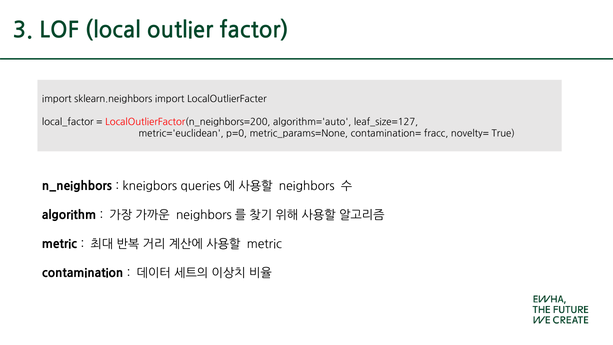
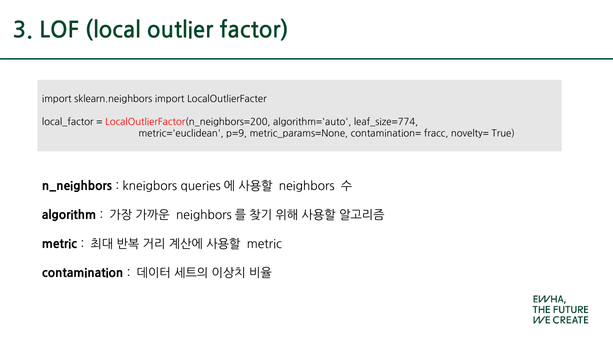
leaf_size=127: leaf_size=127 -> leaf_size=774
p=0: p=0 -> p=9
